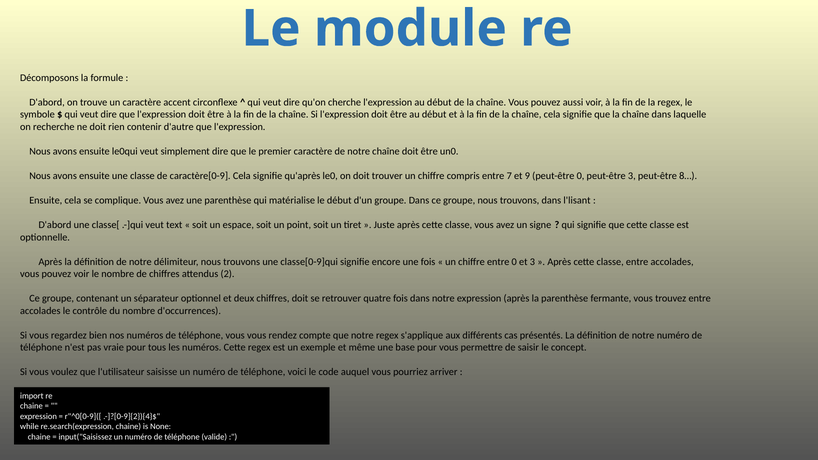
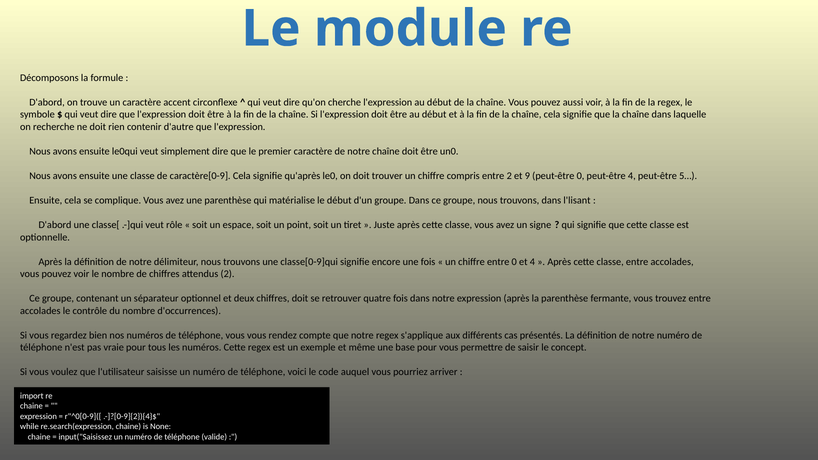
entre 7: 7 -> 2
peut-être 3: 3 -> 4
8…: 8… -> 5…
text: text -> rôle
et 3: 3 -> 4
